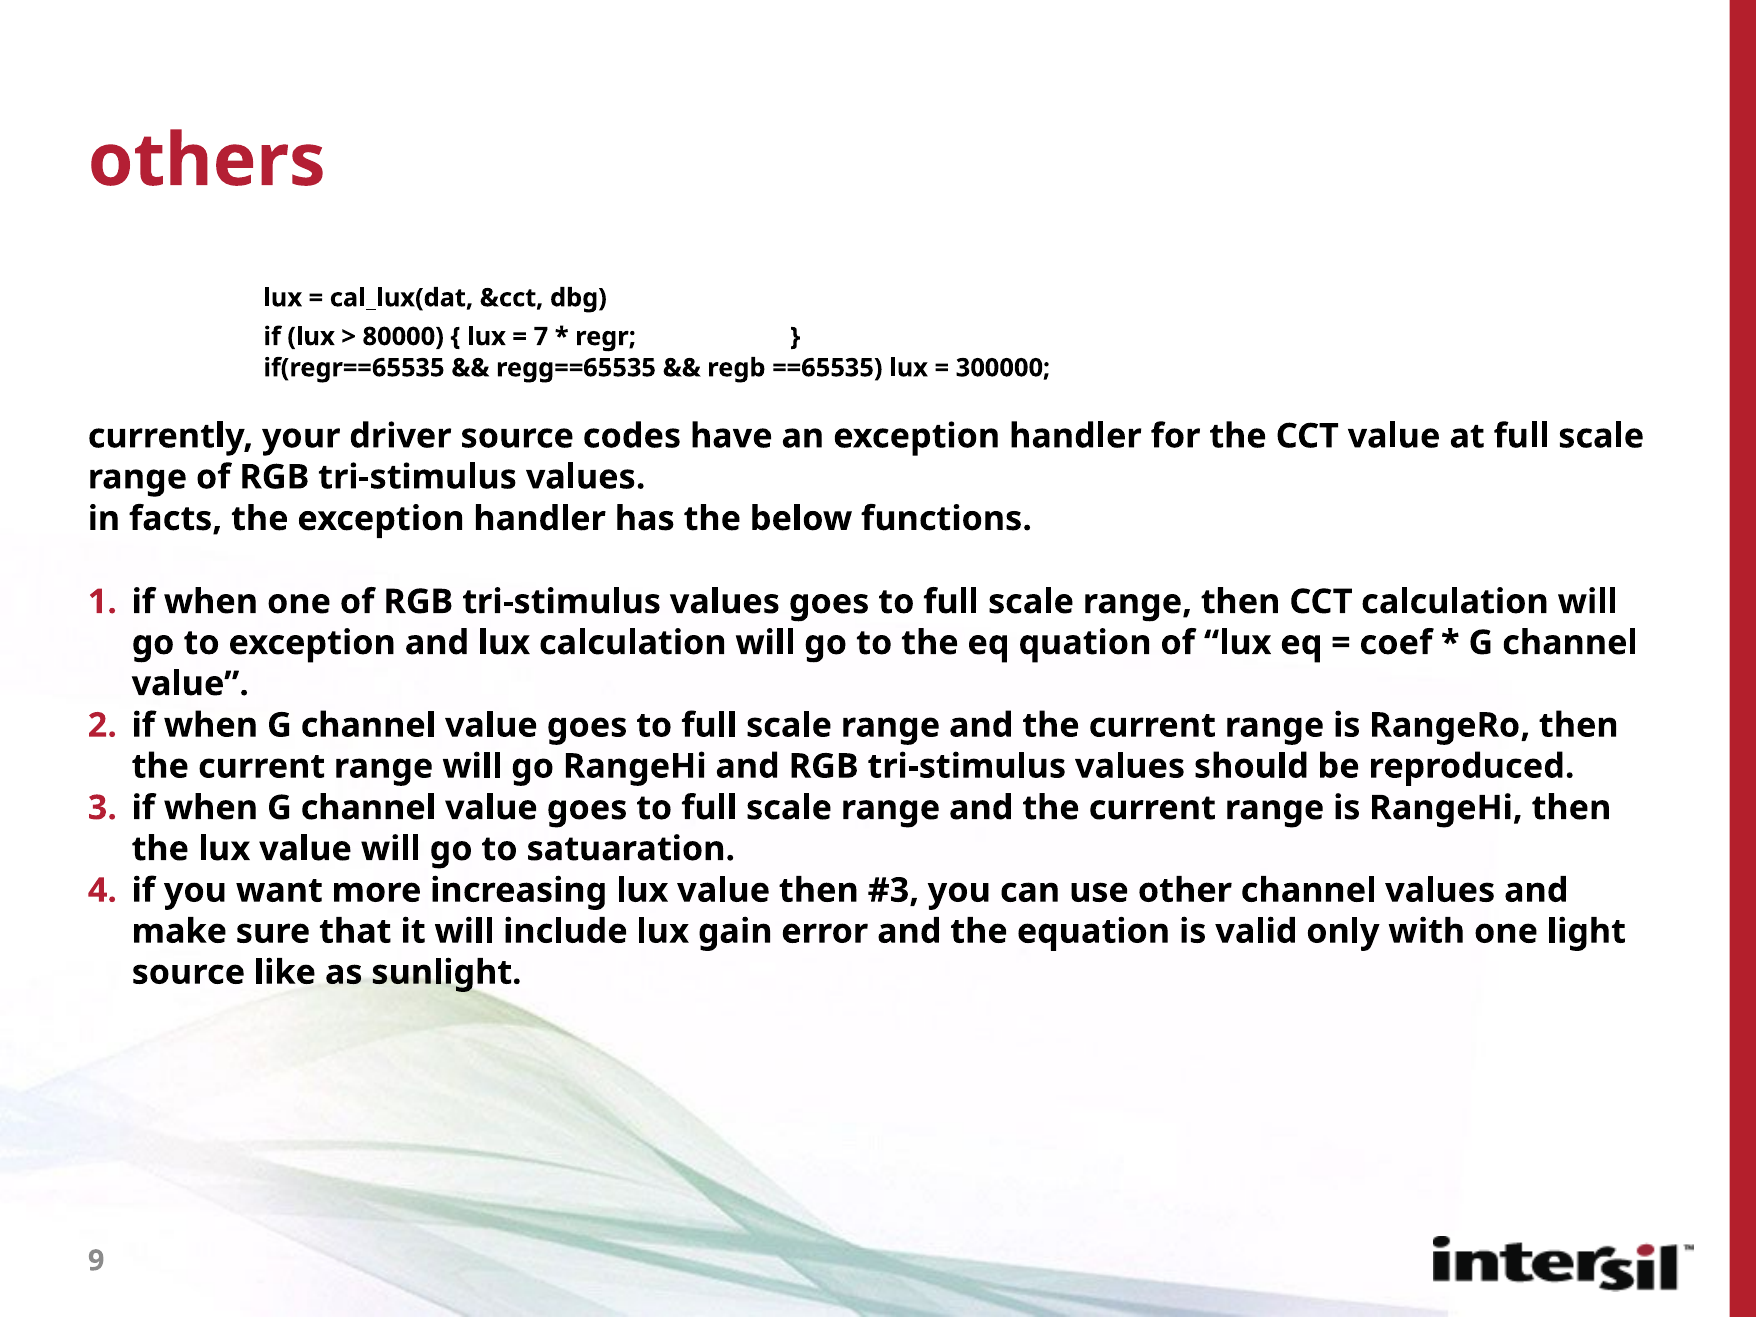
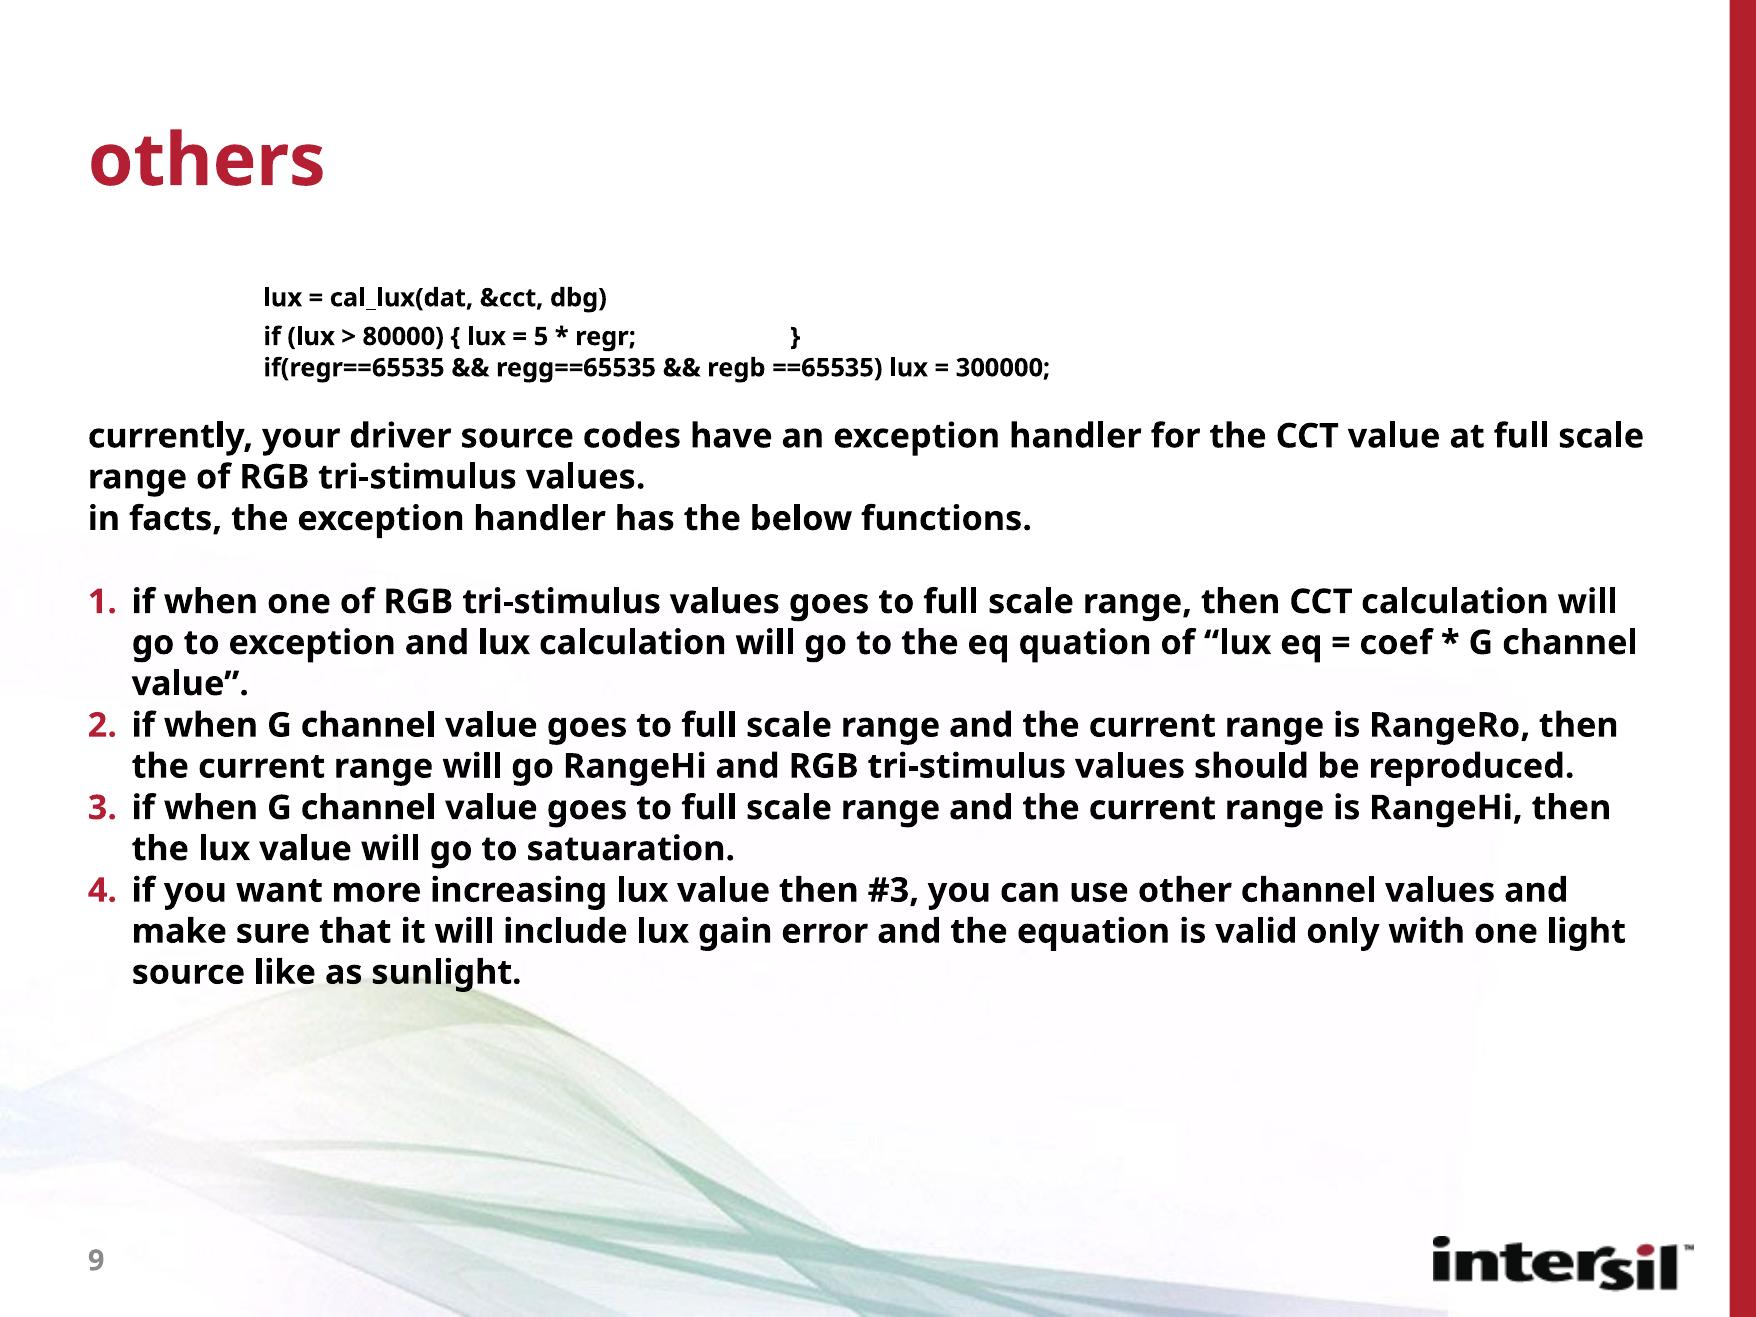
7: 7 -> 5
